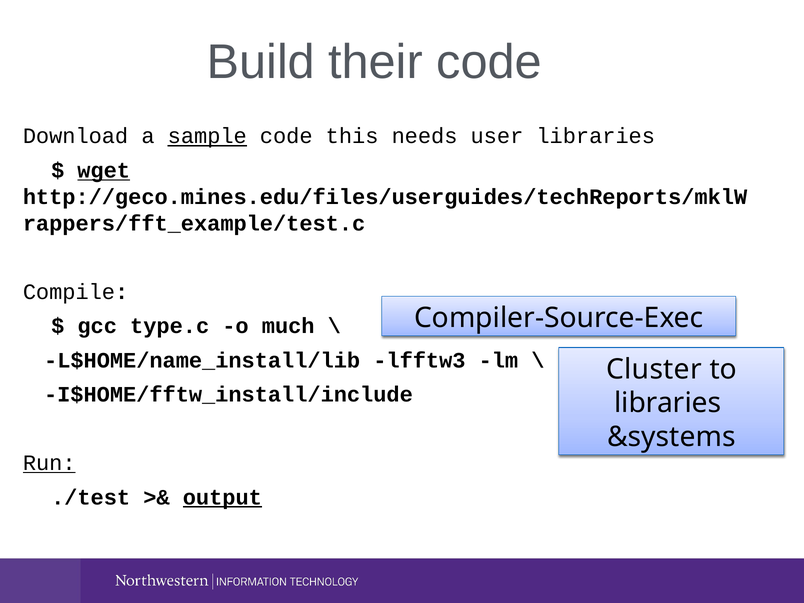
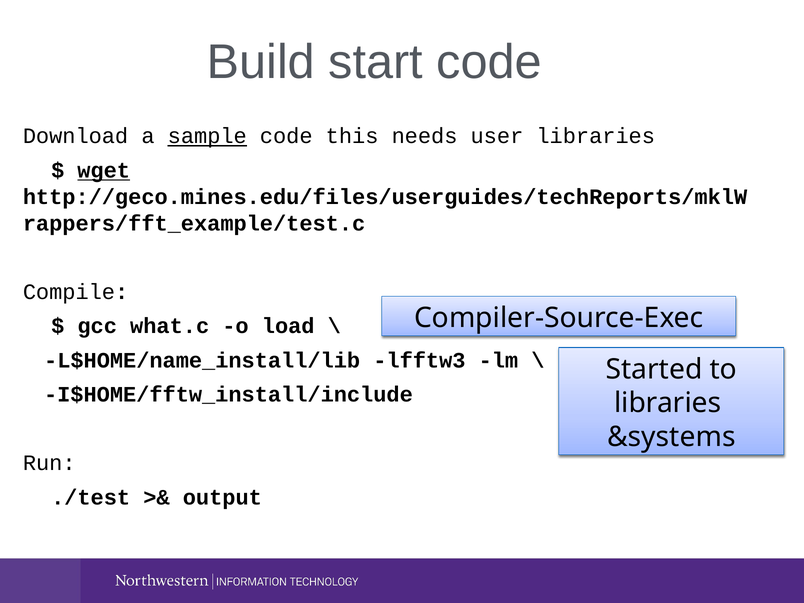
their: their -> start
type.c: type.c -> what.c
much: much -> load
Cluster: Cluster -> Started
Run underline: present -> none
output underline: present -> none
